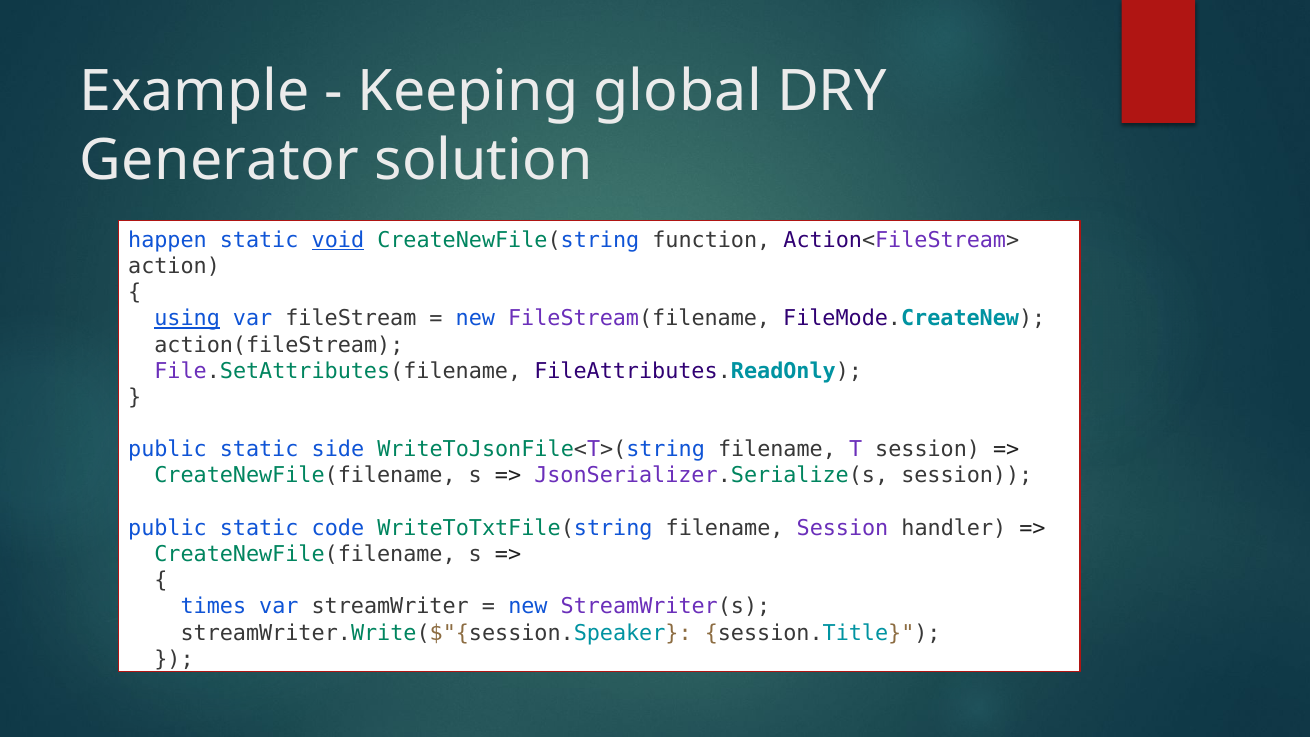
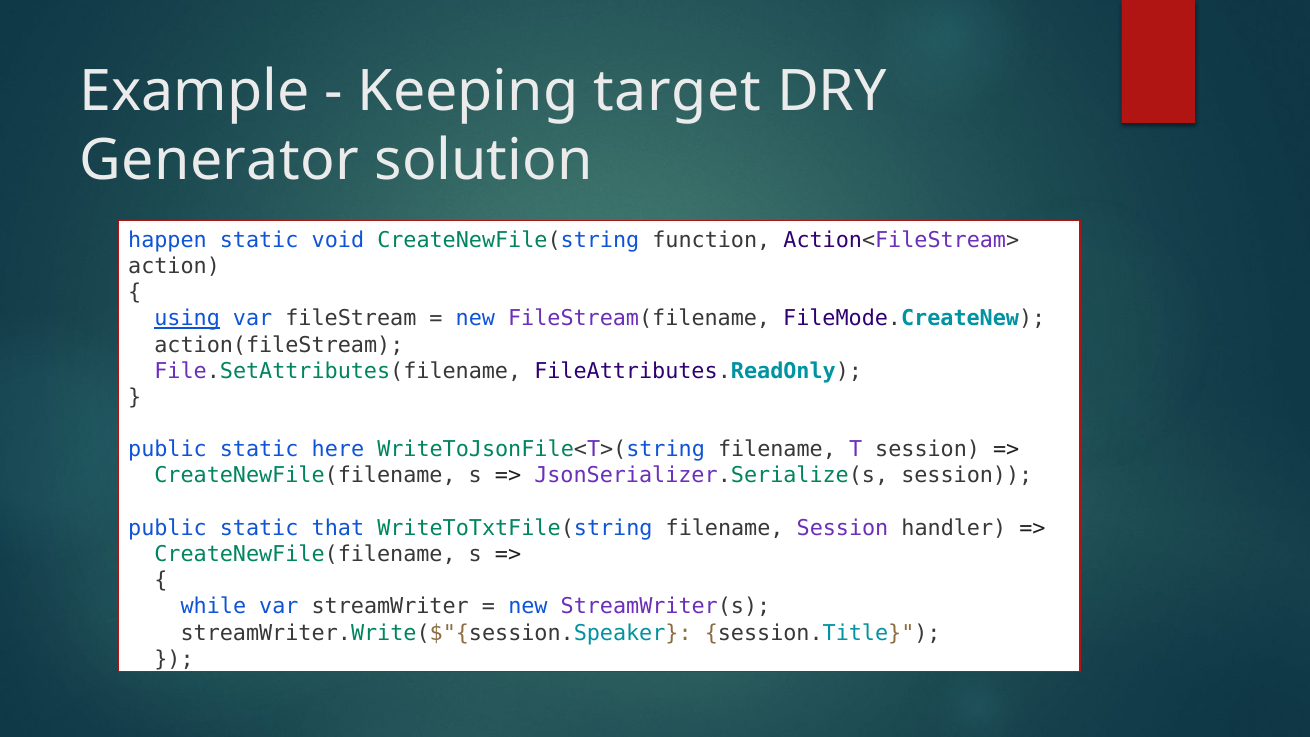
global: global -> target
void underline: present -> none
side: side -> here
code: code -> that
times: times -> while
